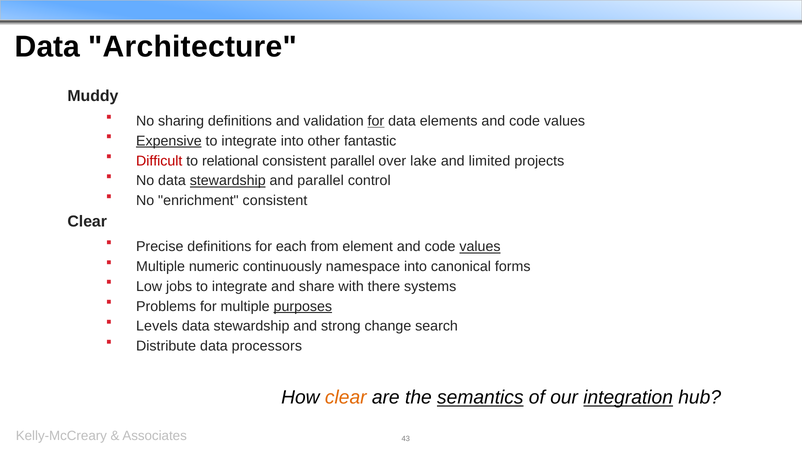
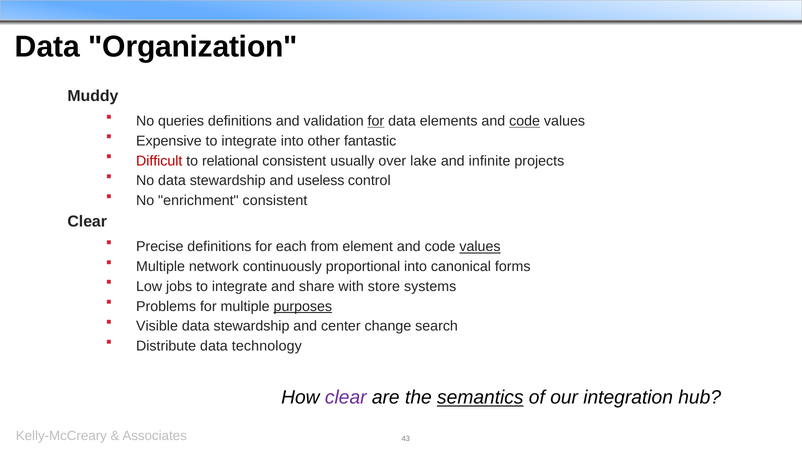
Architecture: Architecture -> Organization
sharing: sharing -> queries
code at (525, 121) underline: none -> present
Expensive underline: present -> none
consistent parallel: parallel -> usually
limited: limited -> infinite
stewardship at (228, 180) underline: present -> none
and parallel: parallel -> useless
numeric: numeric -> network
namespace: namespace -> proportional
there: there -> store
Levels: Levels -> Visible
strong: strong -> center
processors: processors -> technology
clear at (346, 397) colour: orange -> purple
integration underline: present -> none
